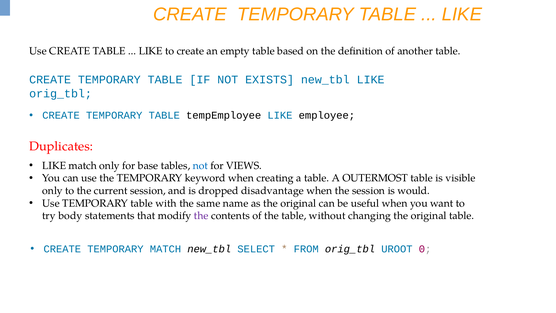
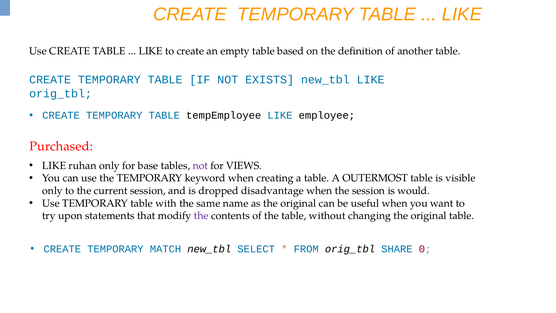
Duplicates: Duplicates -> Purchased
LIKE match: match -> ruhan
not at (200, 166) colour: blue -> purple
body: body -> upon
UROOT: UROOT -> SHARE
